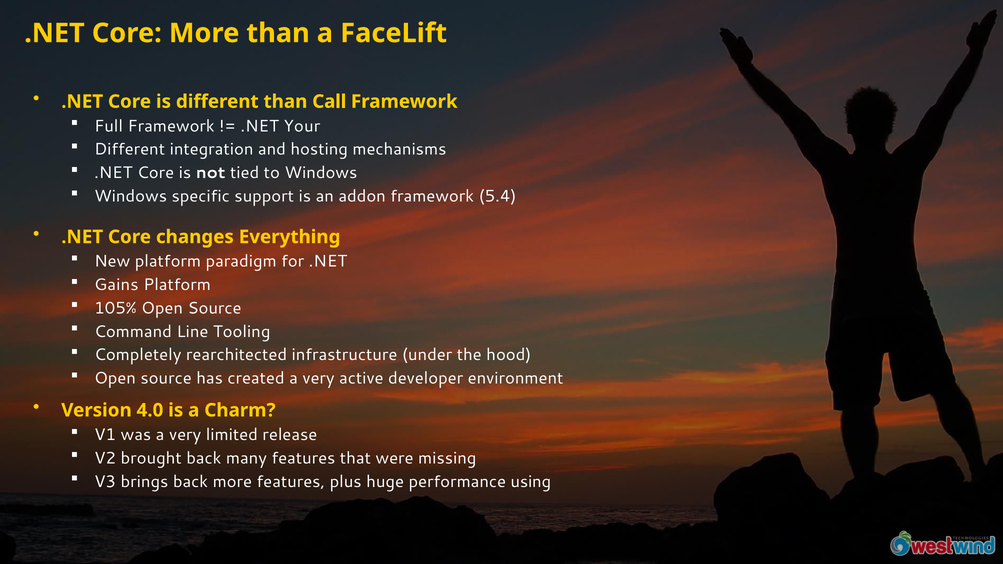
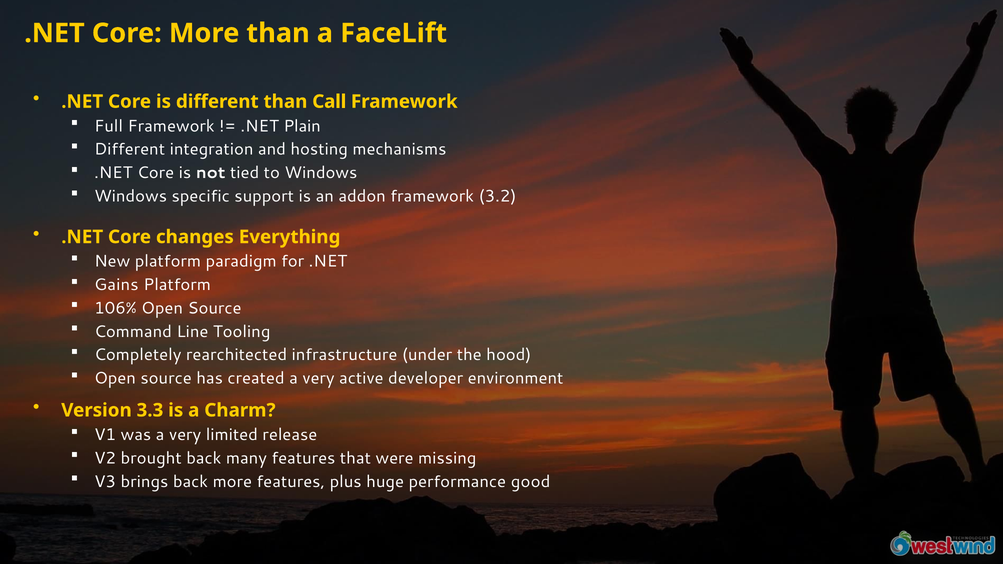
Your: Your -> Plain
5.4: 5.4 -> 3.2
105%: 105% -> 106%
4.0: 4.0 -> 3.3
using: using -> good
